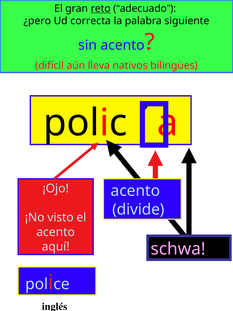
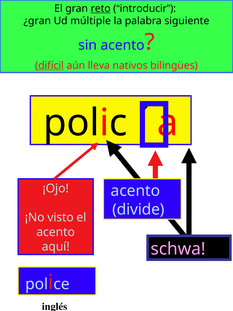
adecuado: adecuado -> introducir
¿pero: ¿pero -> ¿gran
correcta: correcta -> múltiple
difícil underline: none -> present
